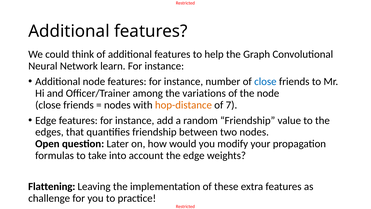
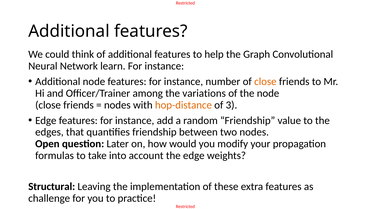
close at (265, 81) colour: blue -> orange
7: 7 -> 3
Flattening: Flattening -> Structural
